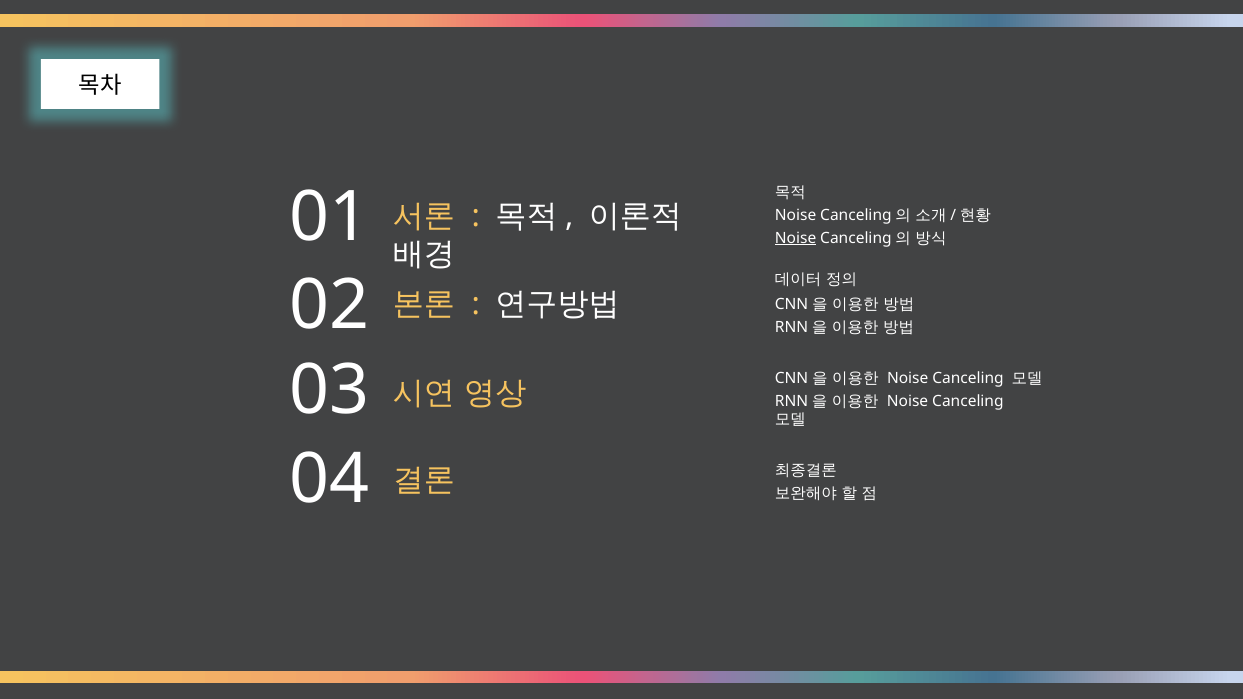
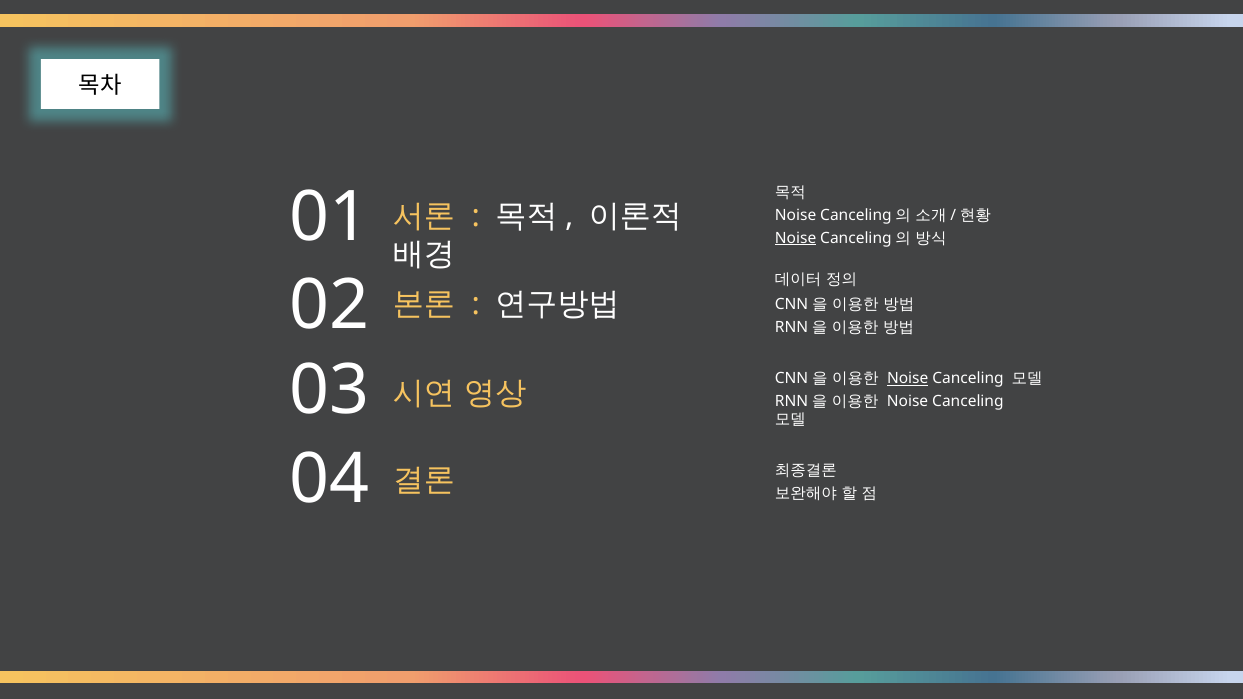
Noise at (908, 379) underline: none -> present
